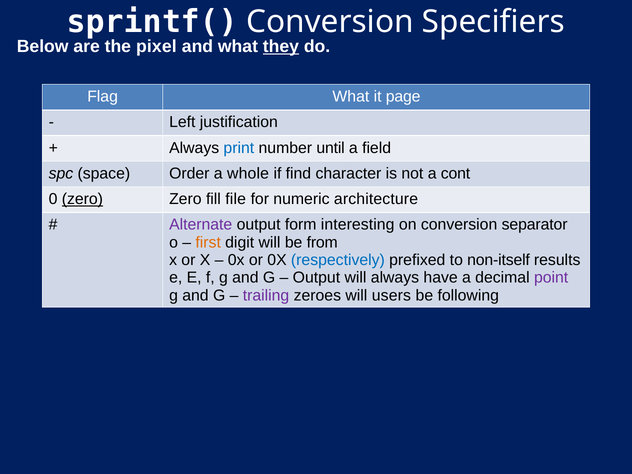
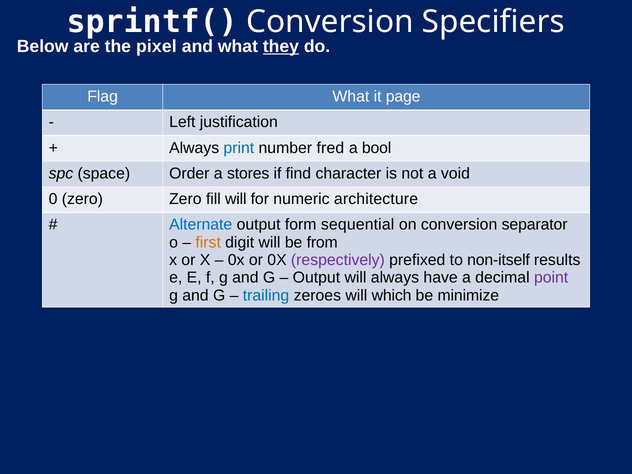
until: until -> fred
field: field -> bool
whole: whole -> stores
cont: cont -> void
zero at (82, 199) underline: present -> none
fill file: file -> will
Alternate colour: purple -> blue
interesting: interesting -> sequential
respectively colour: blue -> purple
trailing colour: purple -> blue
users: users -> which
following: following -> minimize
